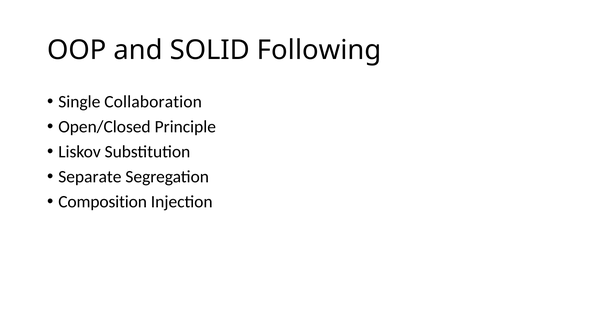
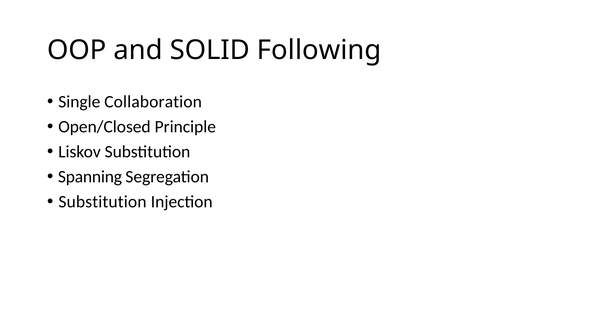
Separate: Separate -> Spanning
Composition at (103, 202): Composition -> Substitution
